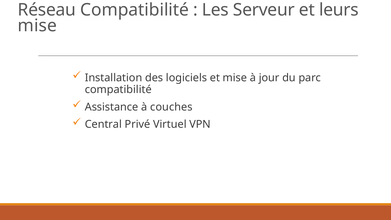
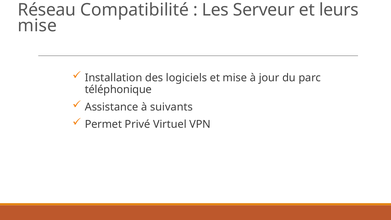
compatibilité at (118, 89): compatibilité -> téléphonique
couches: couches -> suivants
Central: Central -> Permet
